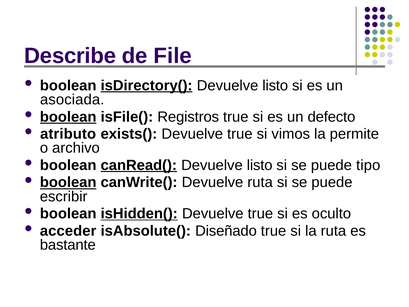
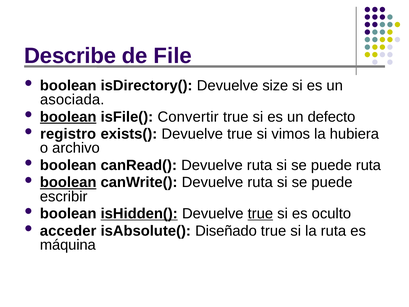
isDirectory( underline: present -> none
listo at (275, 85): listo -> size
Registros: Registros -> Convertir
atributo: atributo -> registro
permite: permite -> hubiera
canRead( underline: present -> none
listo at (260, 165): listo -> ruta
puede tipo: tipo -> ruta
true at (260, 214) underline: none -> present
bastante: bastante -> máquina
